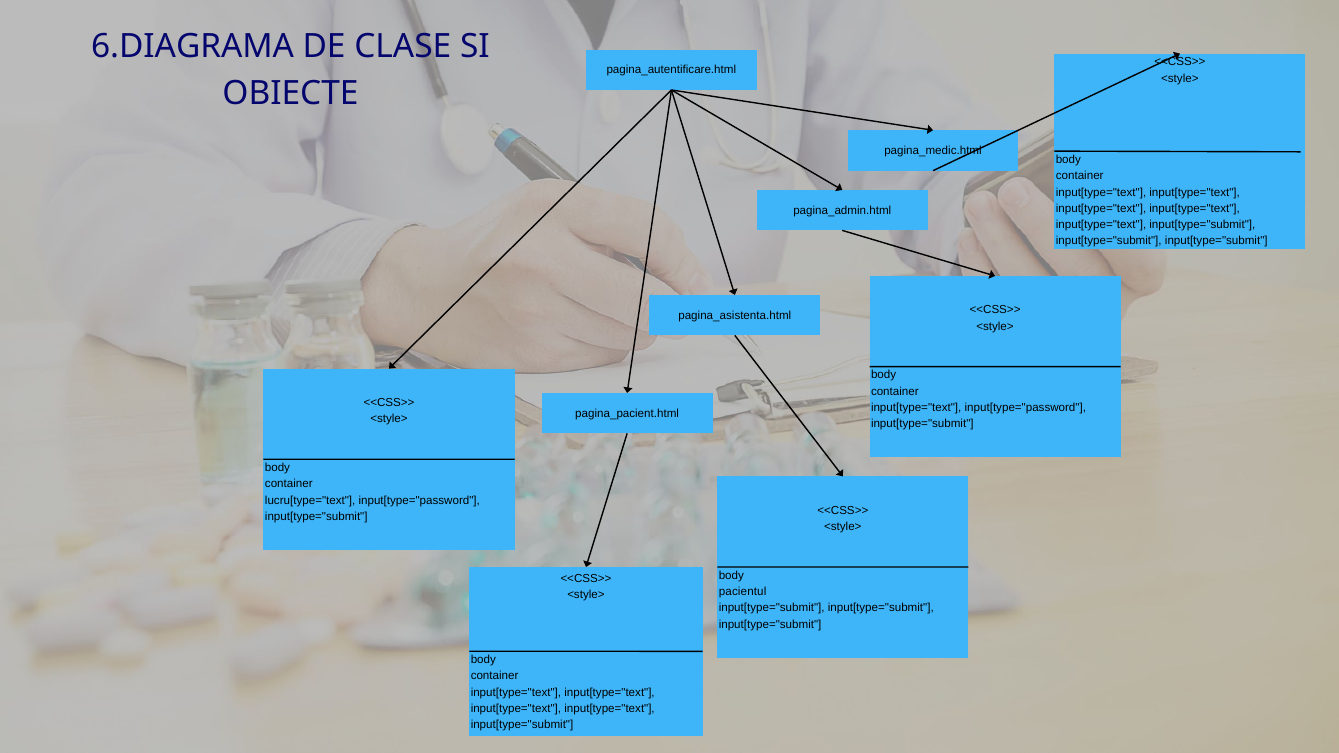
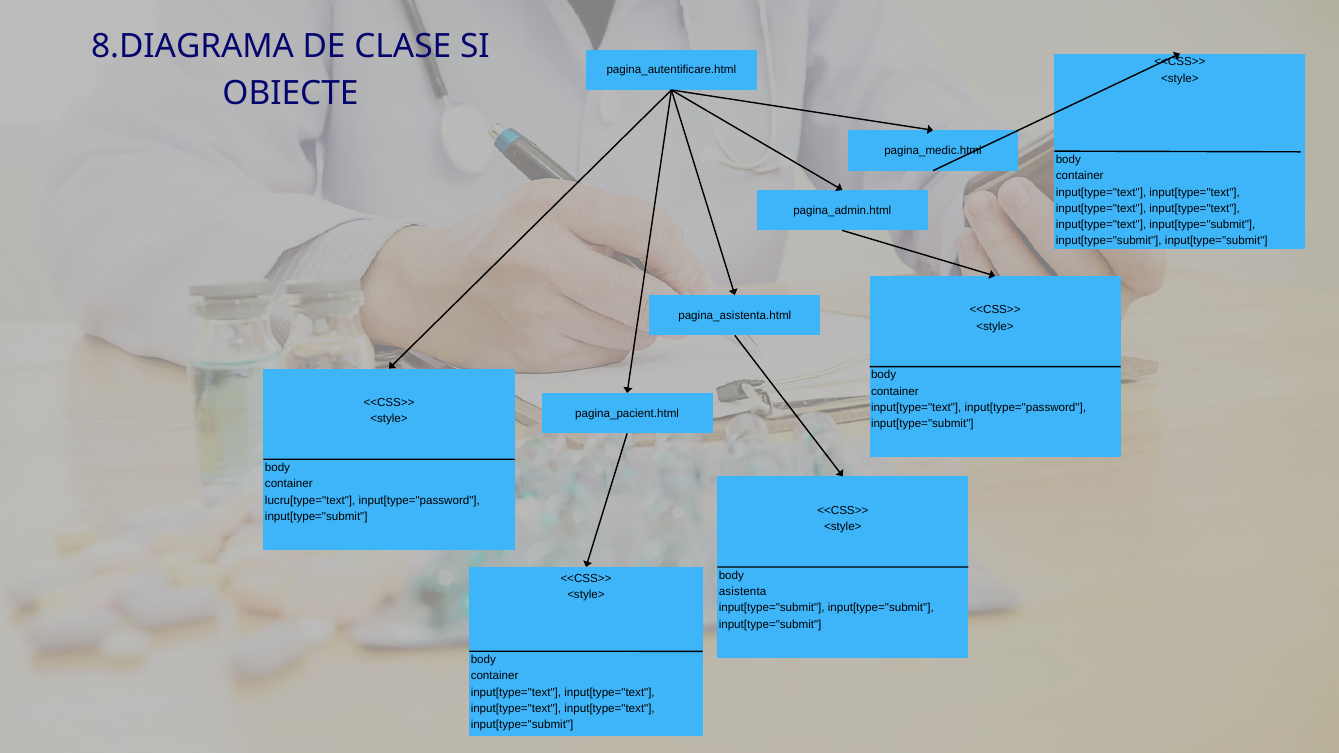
6.DIAGRAMA: 6.DIAGRAMA -> 8.DIAGRAMA
pacientul: pacientul -> asistenta
